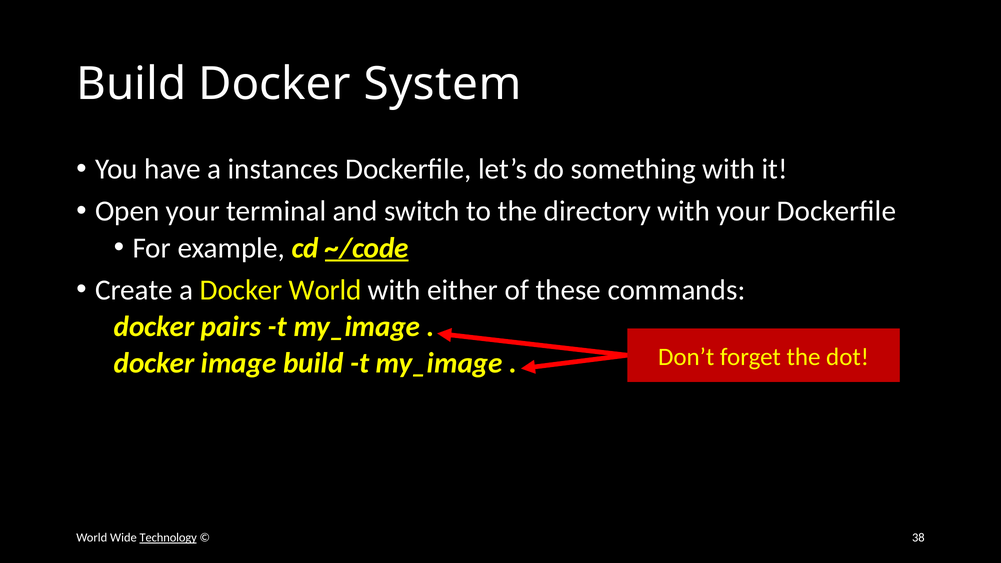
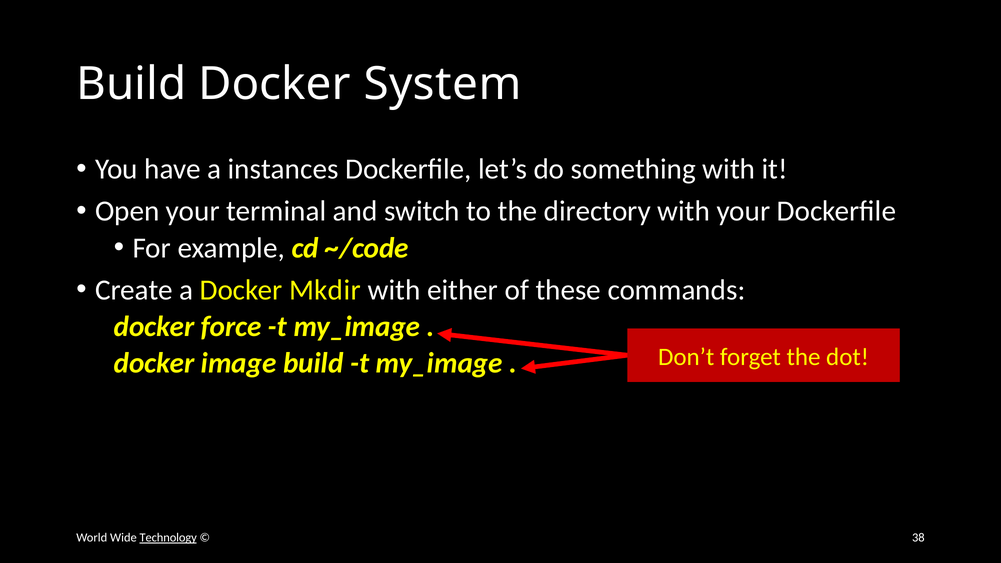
~/code underline: present -> none
Docker World: World -> Mkdir
pairs: pairs -> force
